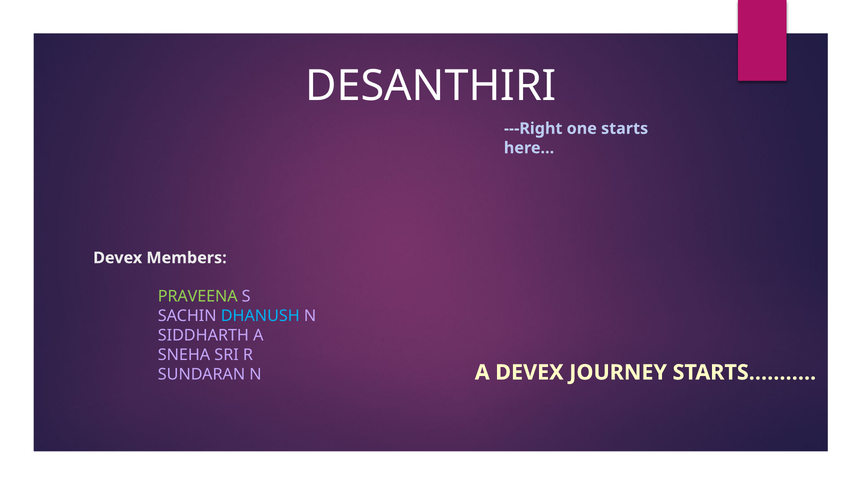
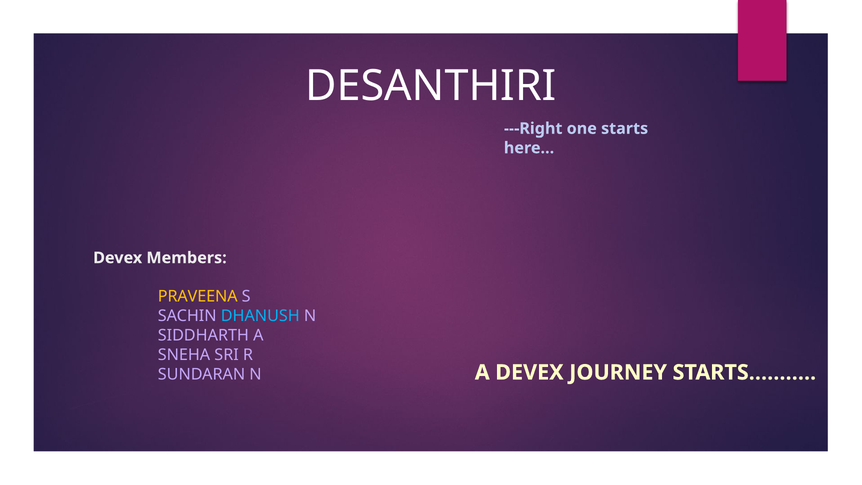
PRAVEENA colour: light green -> yellow
